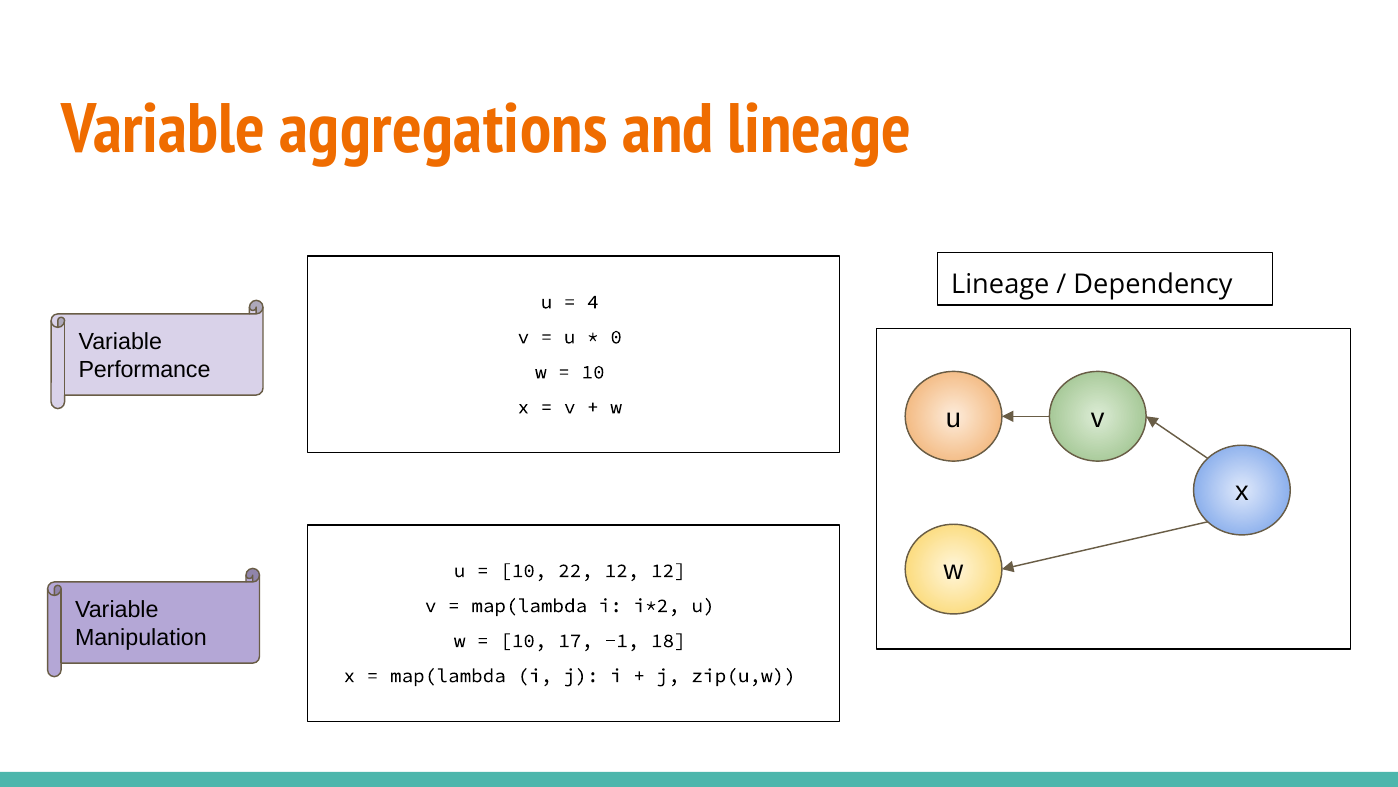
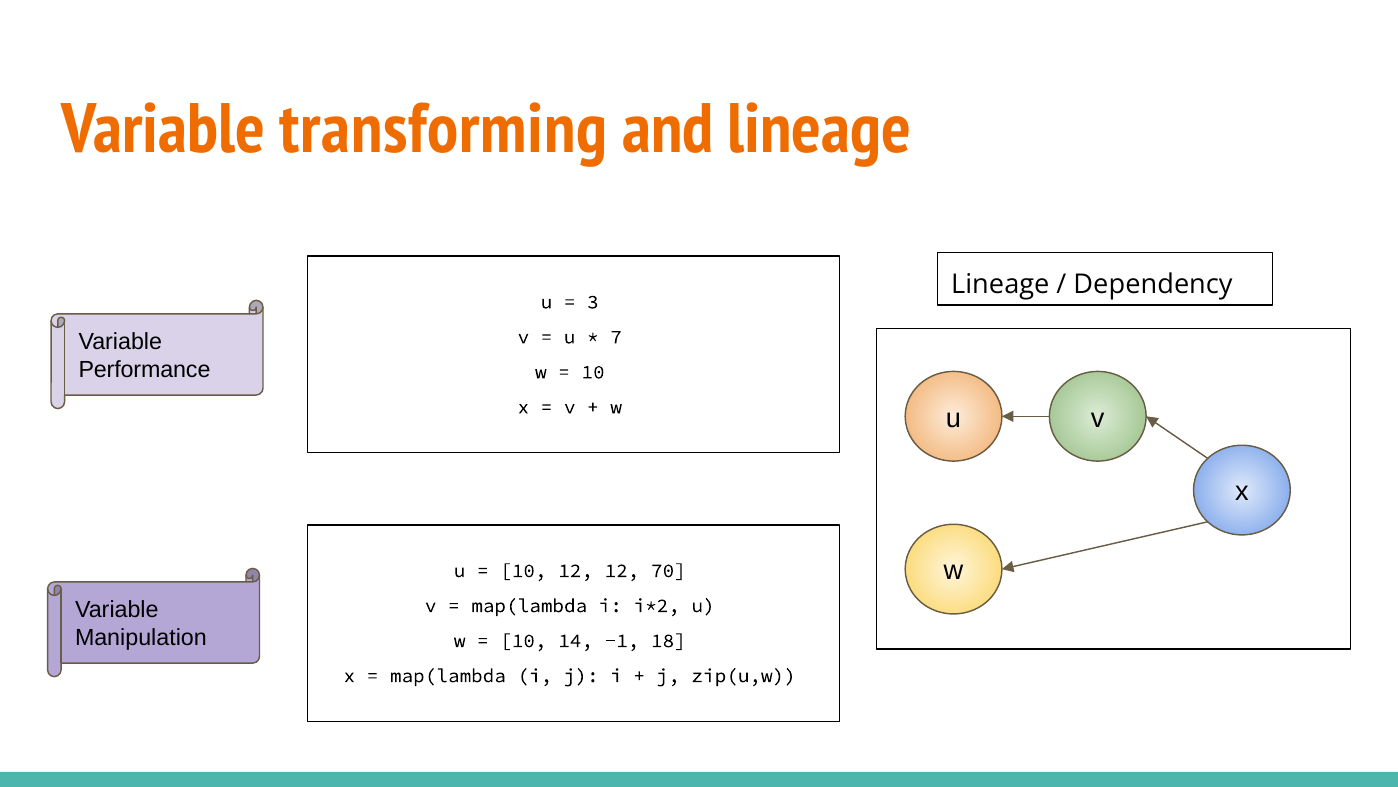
aggregations: aggregations -> transforming
4: 4 -> 3
0: 0 -> 7
10 22: 22 -> 12
12 12: 12 -> 70
17: 17 -> 14
